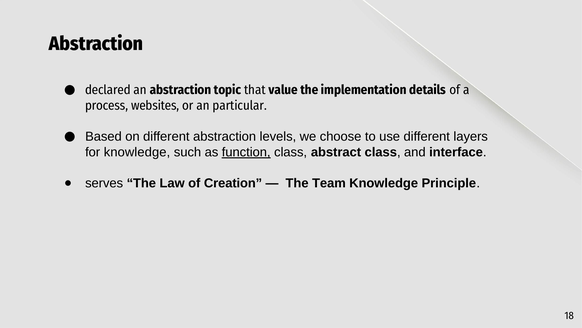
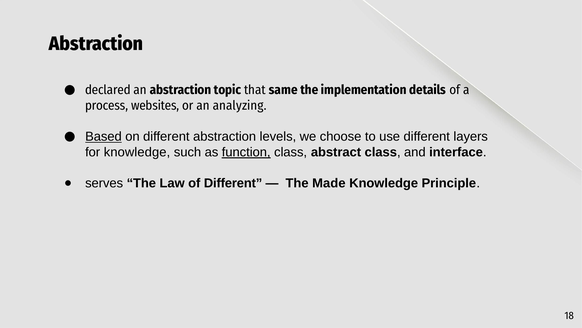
value: value -> same
particular: particular -> analyzing
Based underline: none -> present
of Creation: Creation -> Different
Team: Team -> Made
